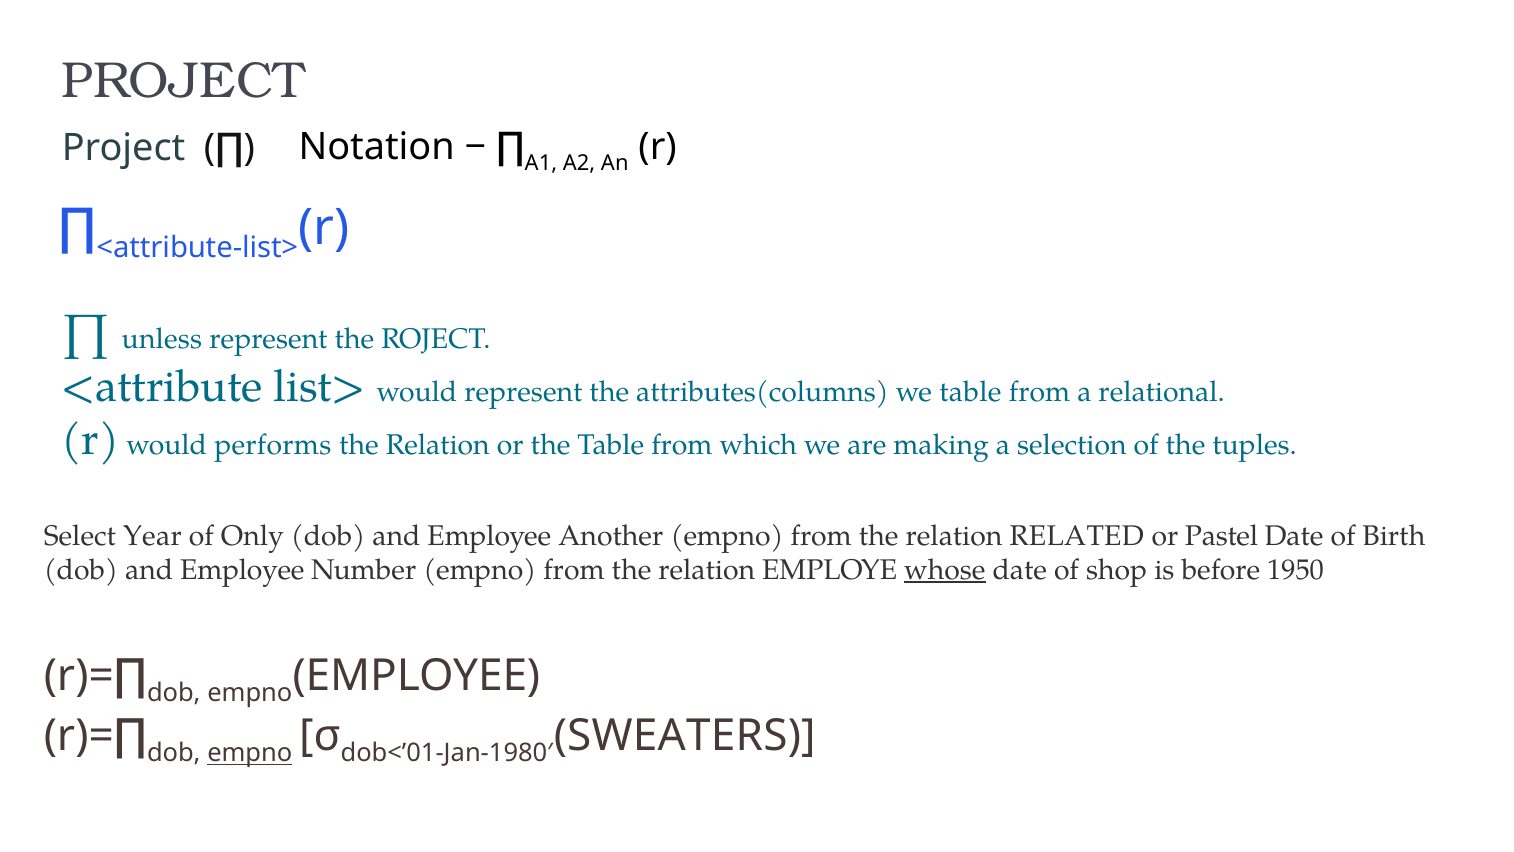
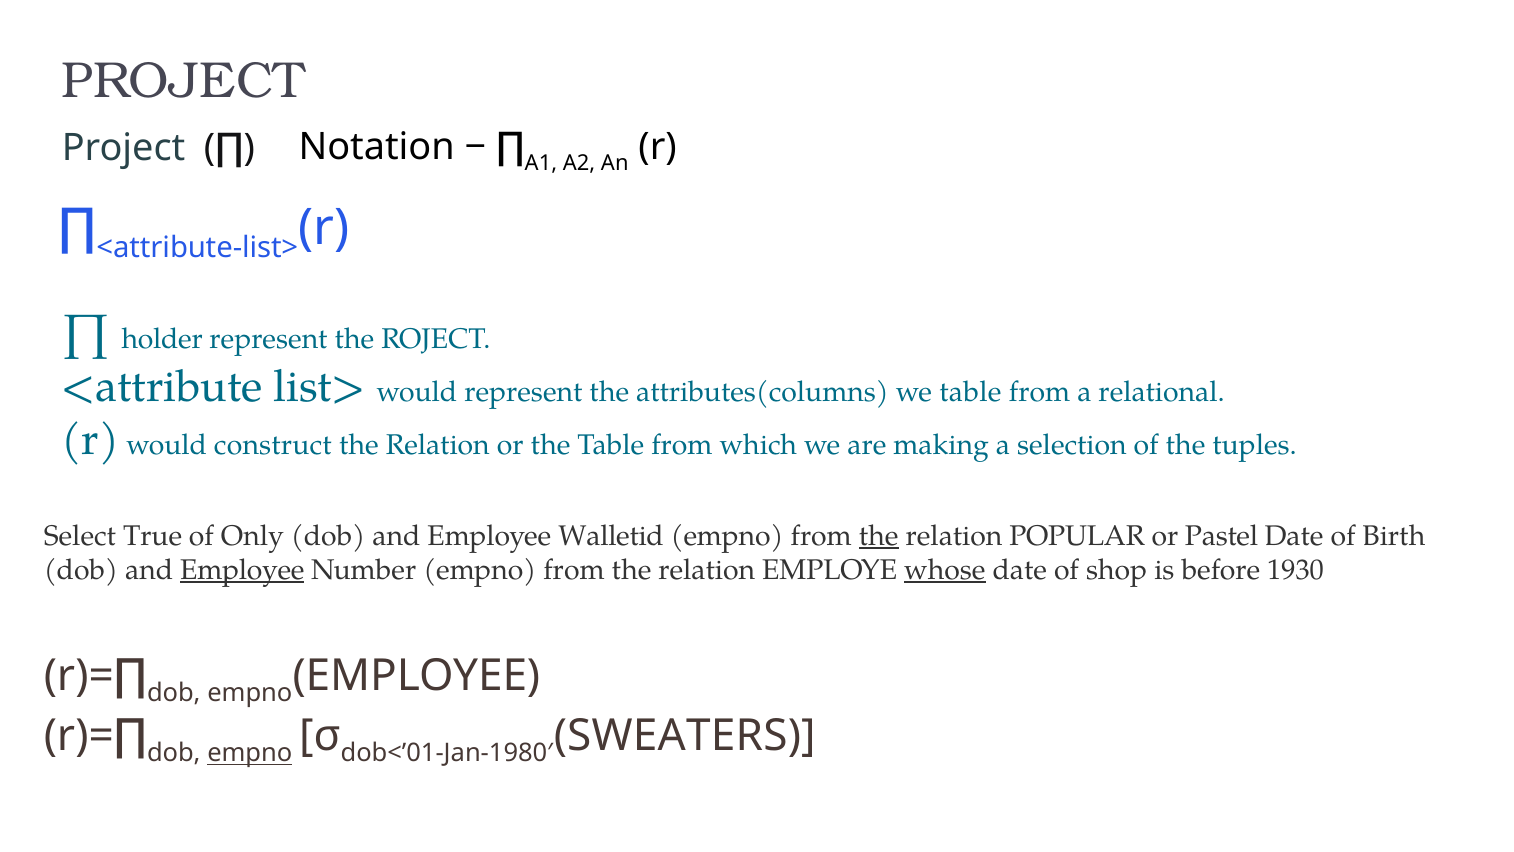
unless: unless -> holder
performs: performs -> construct
Year: Year -> True
Another: Another -> Walletid
the at (879, 536) underline: none -> present
RELATED: RELATED -> POPULAR
Employee at (242, 570) underline: none -> present
1950: 1950 -> 1930
